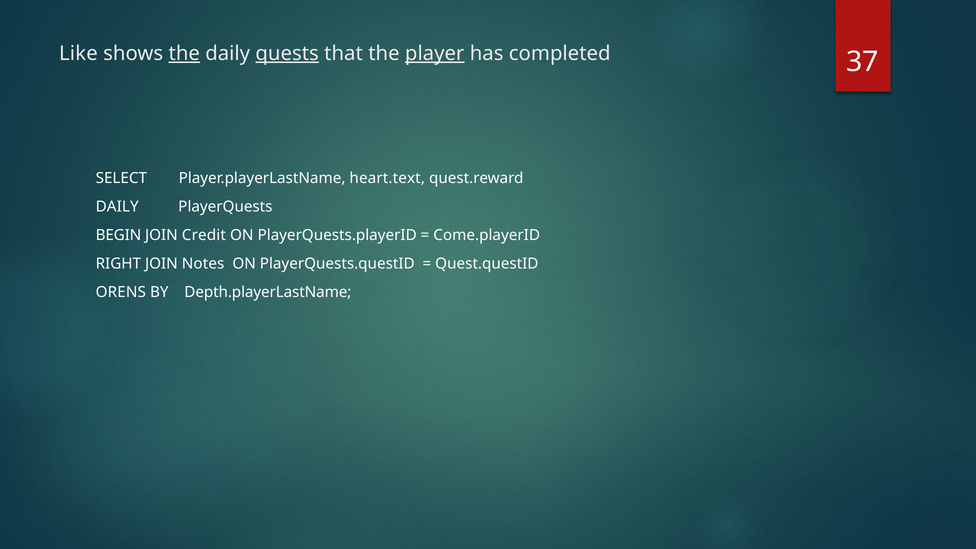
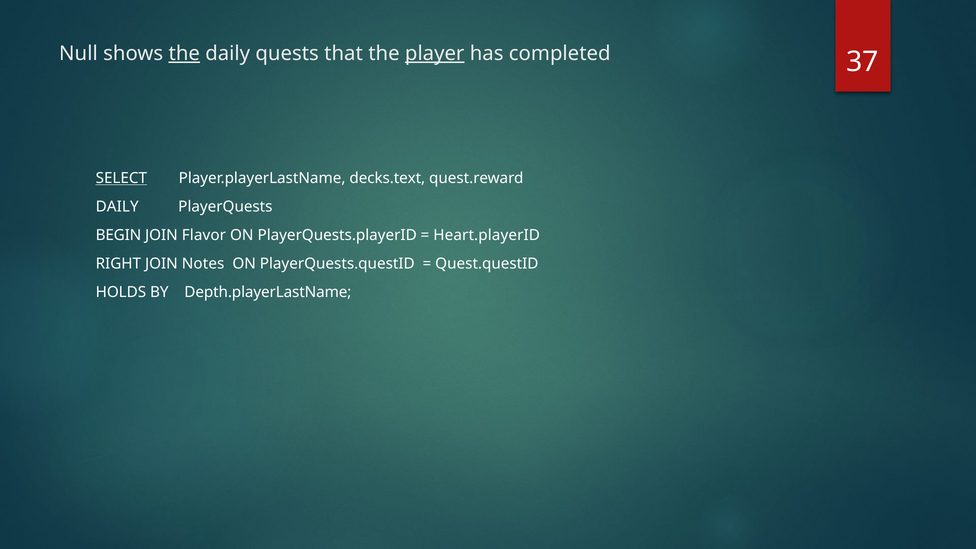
Like: Like -> Null
quests underline: present -> none
SELECT underline: none -> present
heart.text: heart.text -> decks.text
Credit: Credit -> Flavor
Come.playerID: Come.playerID -> Heart.playerID
ORENS: ORENS -> HOLDS
